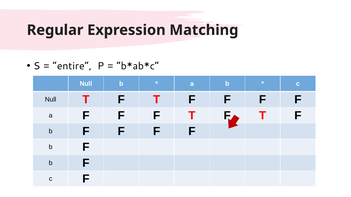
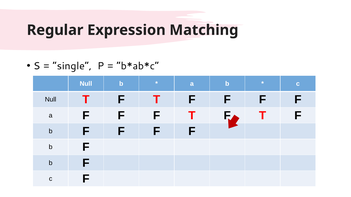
entire: entire -> single
